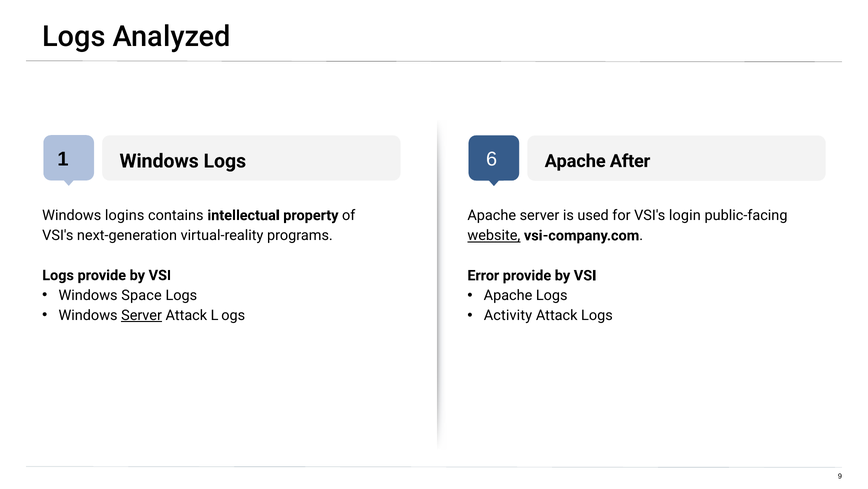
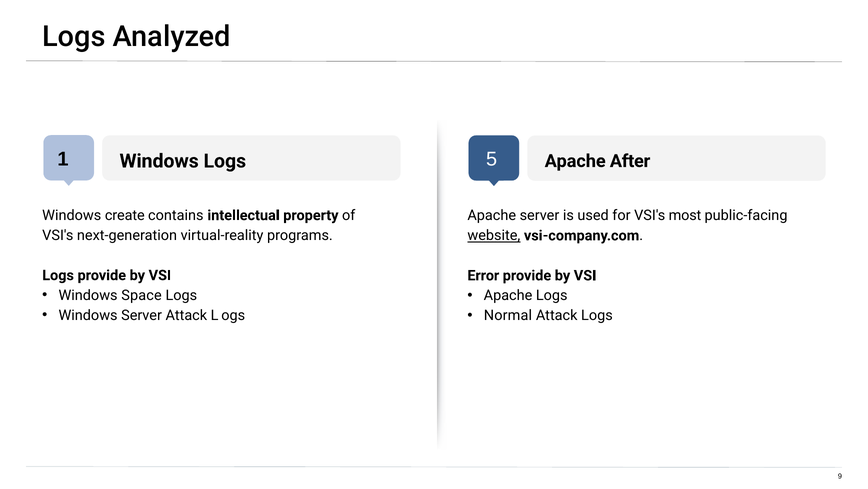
6: 6 -> 5
logins: logins -> create
login: login -> most
Server at (142, 315) underline: present -> none
Activity: Activity -> Normal
